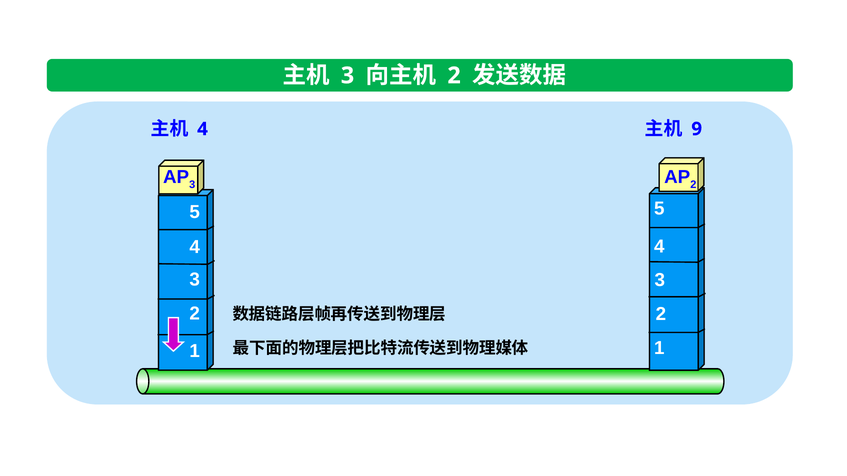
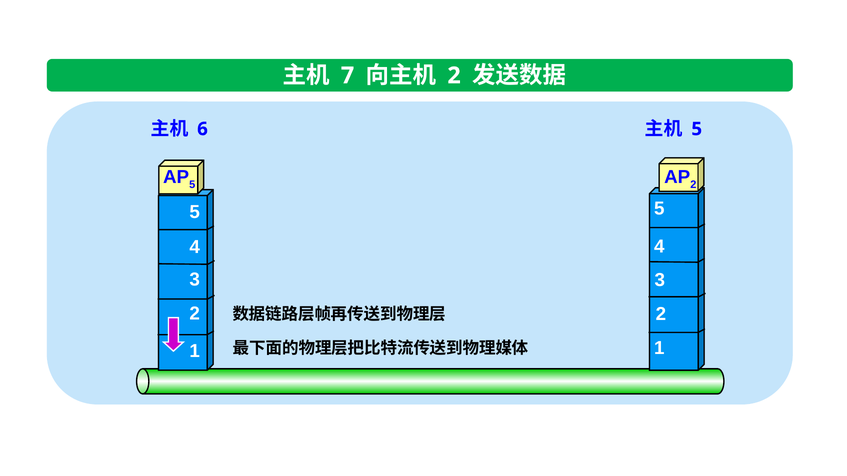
3 at (348, 76): 3 -> 7
4 at (202, 129): 4 -> 6
9 at (697, 129): 9 -> 5
3 at (192, 185): 3 -> 5
